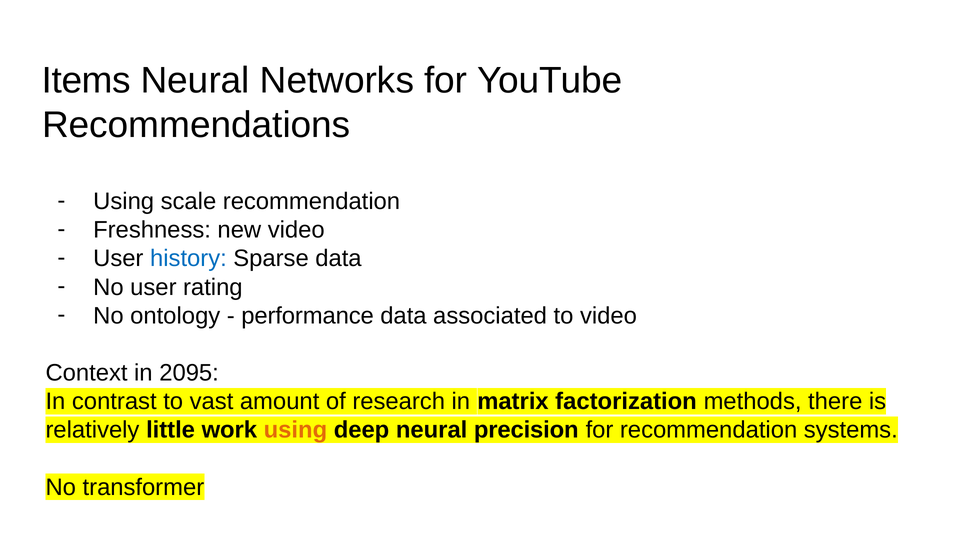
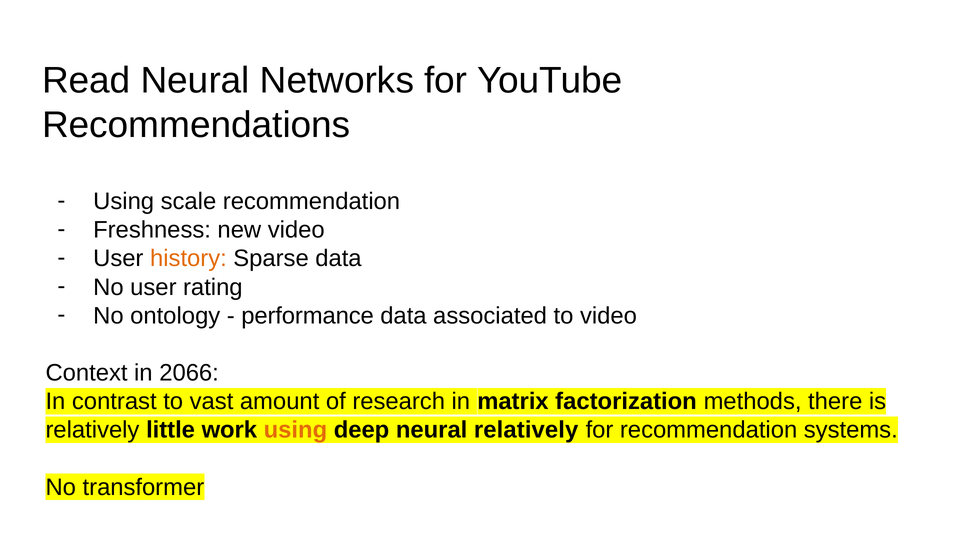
Items: Items -> Read
history colour: blue -> orange
2095: 2095 -> 2066
neural precision: precision -> relatively
